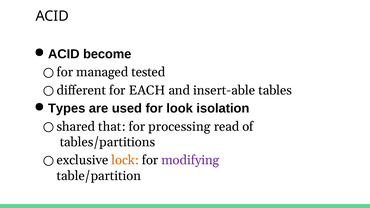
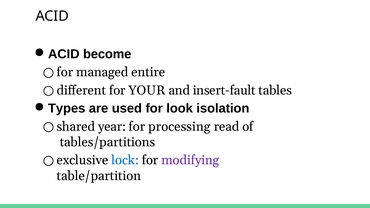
tested: tested -> entire
EACH: EACH -> YOUR
insert-able: insert-able -> insert-fault
that: that -> year
lock colour: orange -> blue
